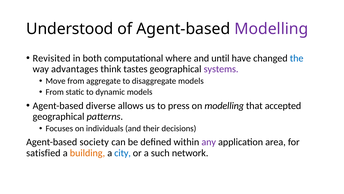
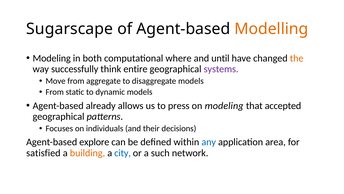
Understood: Understood -> Sugarscape
Modelling at (271, 29) colour: purple -> orange
Revisited at (52, 58): Revisited -> Modeling
the colour: blue -> orange
advantages: advantages -> successfully
tastes: tastes -> entire
diverse: diverse -> already
on modelling: modelling -> modeling
society: society -> explore
any colour: purple -> blue
